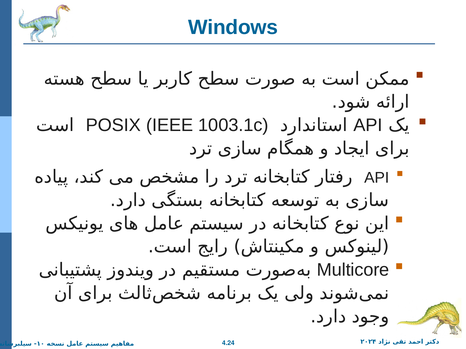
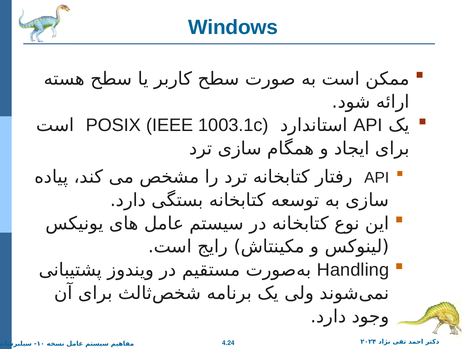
Multicore: Multicore -> Handling
